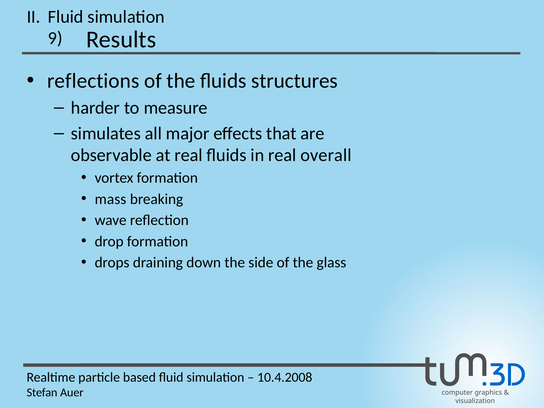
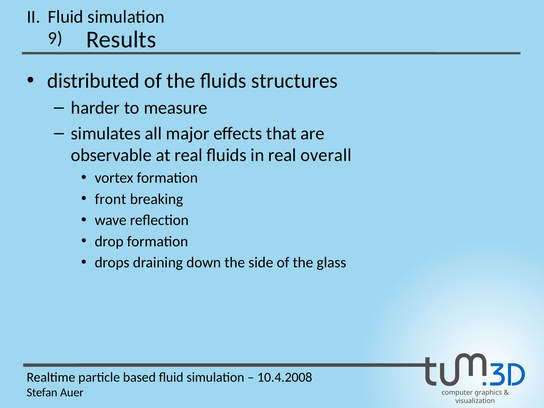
reflections: reflections -> distributed
mass: mass -> front
